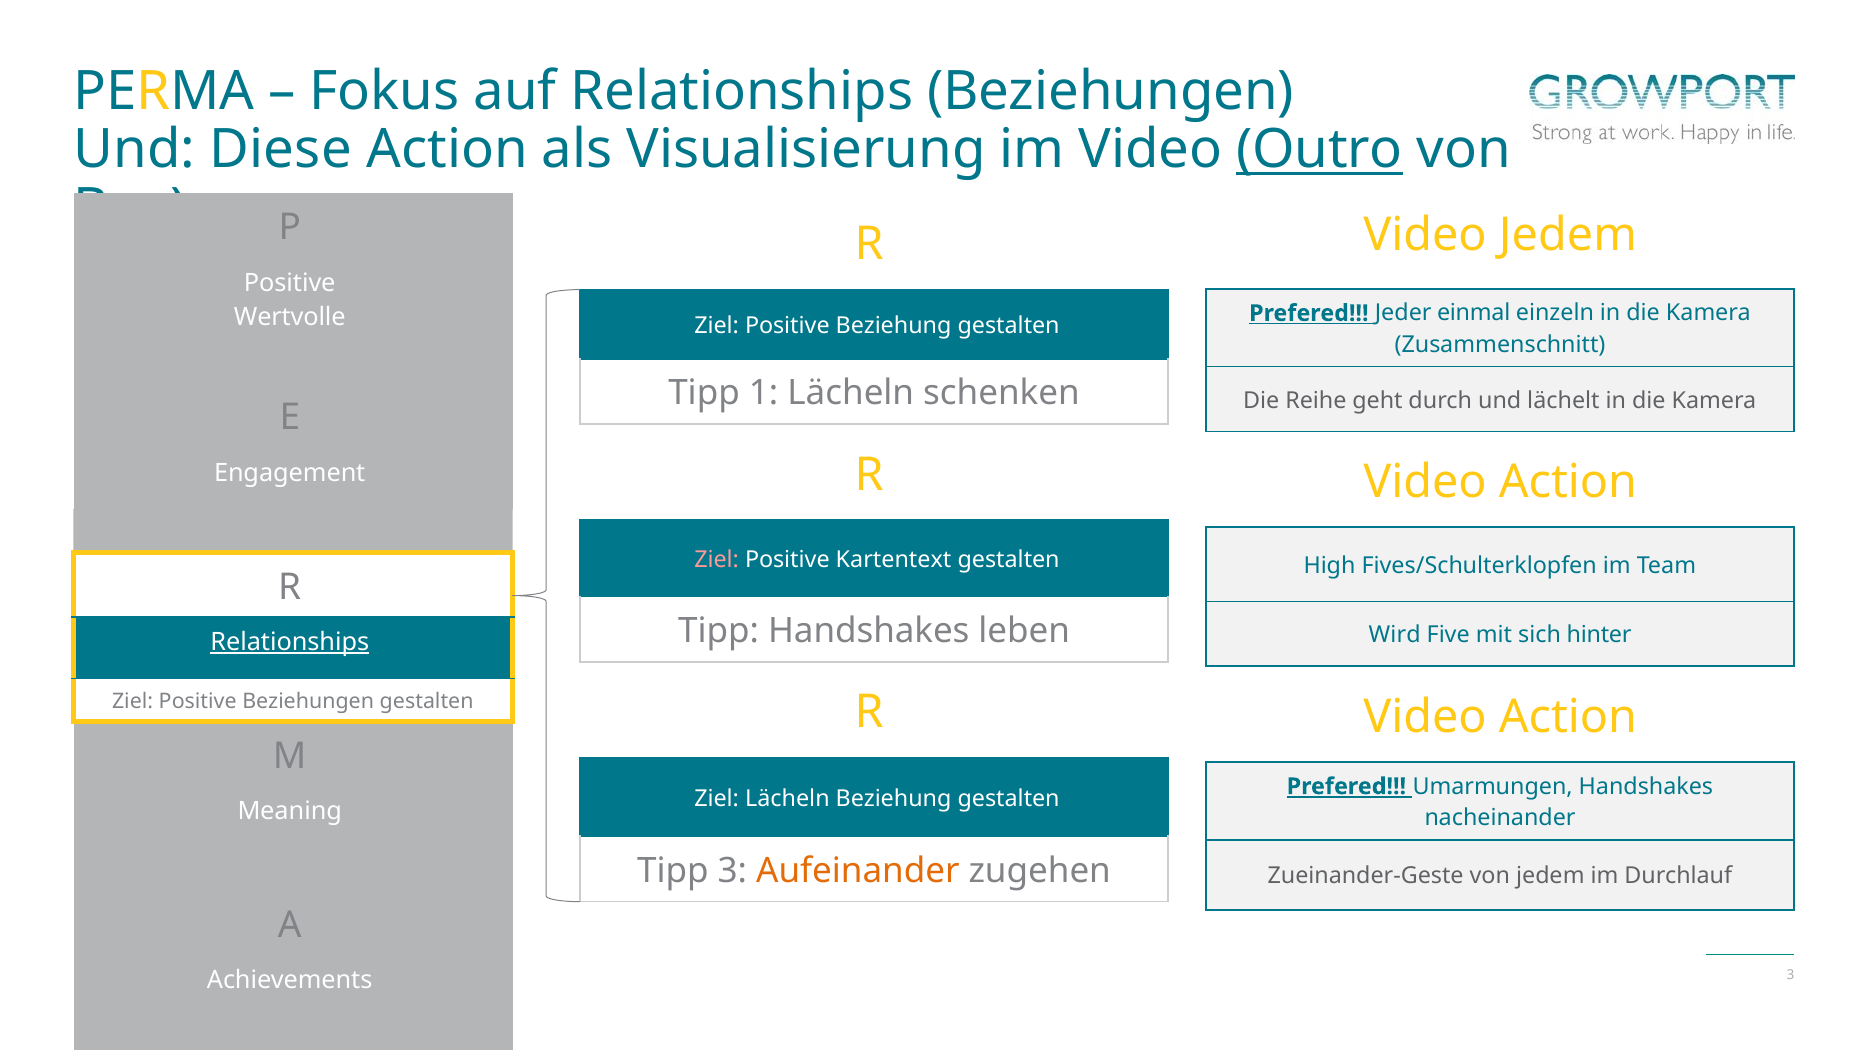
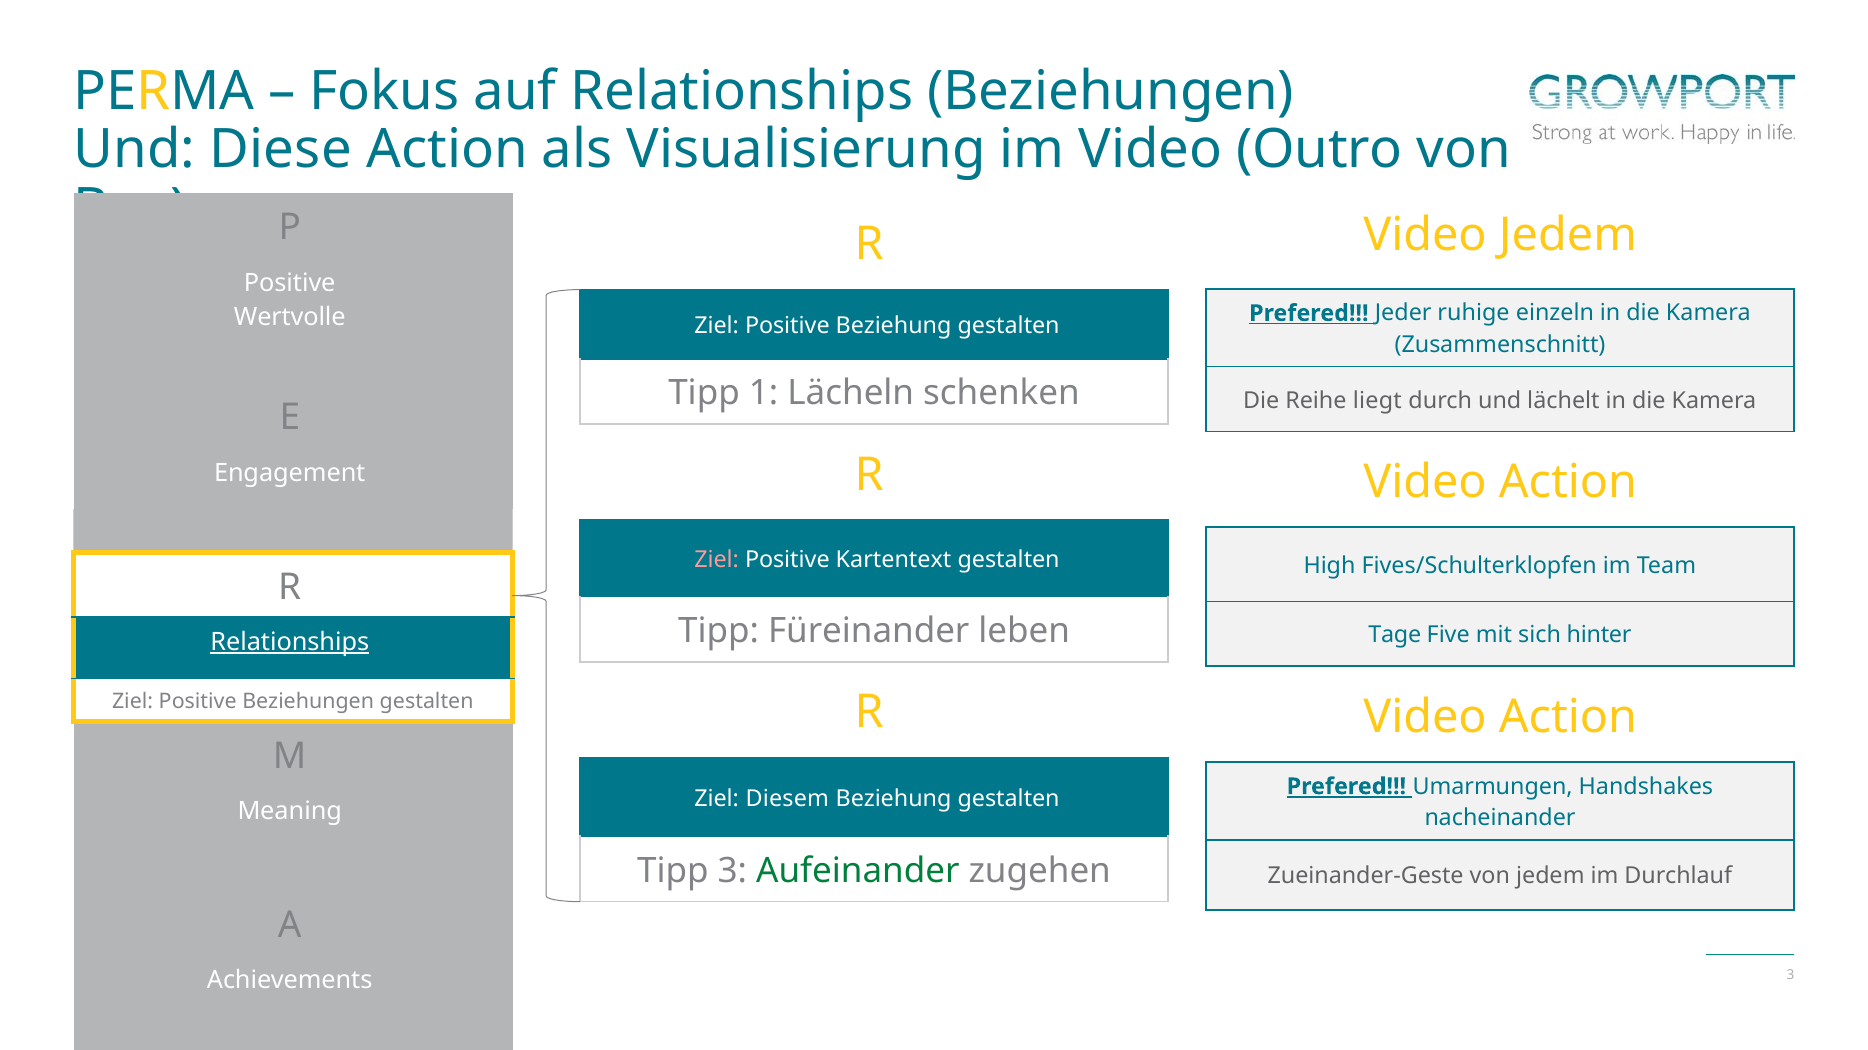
Outro underline: present -> none
einmal: einmal -> ruhige
geht: geht -> liegt
Tipp Handshakes: Handshakes -> Füreinander
Wird: Wird -> Tage
Ziel Lächeln: Lächeln -> Diesem
Aufeinander colour: orange -> green
